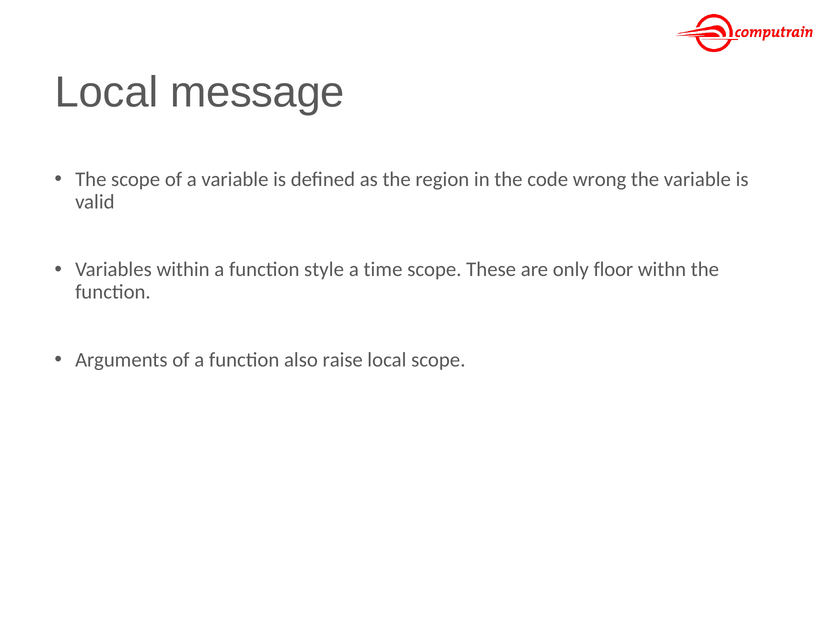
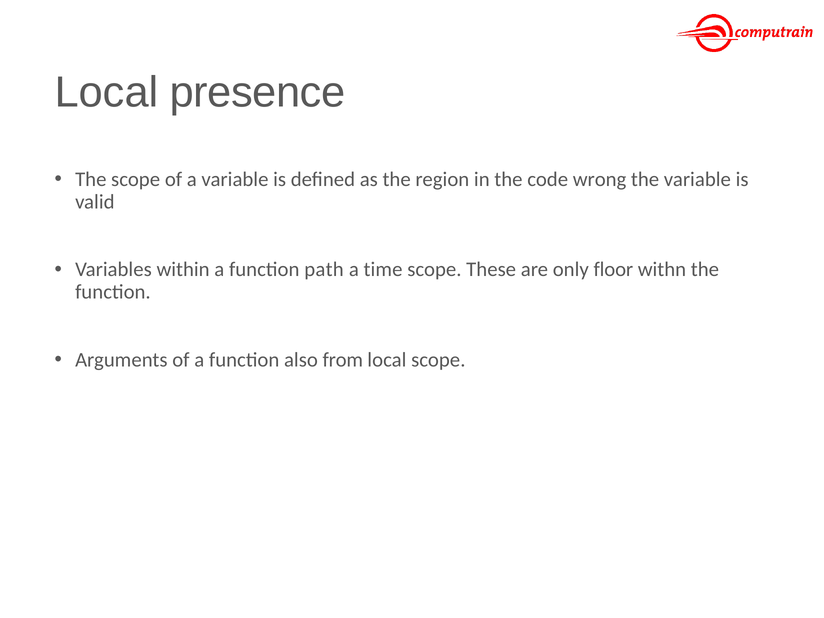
message: message -> presence
style: style -> path
raise: raise -> from
